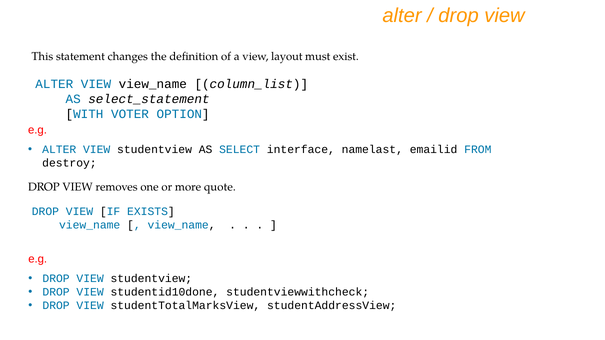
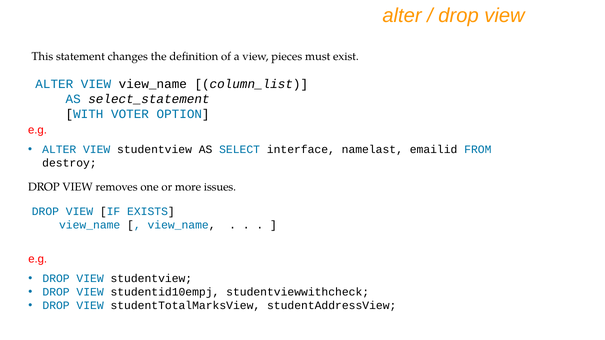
layout: layout -> pieces
quote: quote -> issues
studentid10done: studentid10done -> studentid10empj
